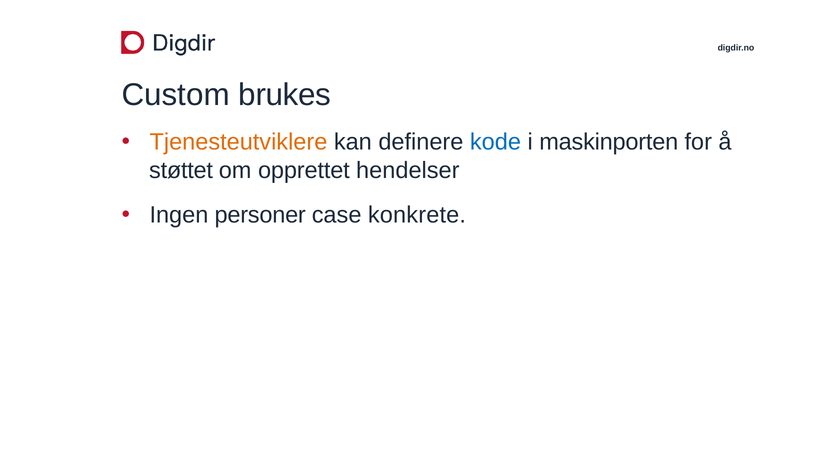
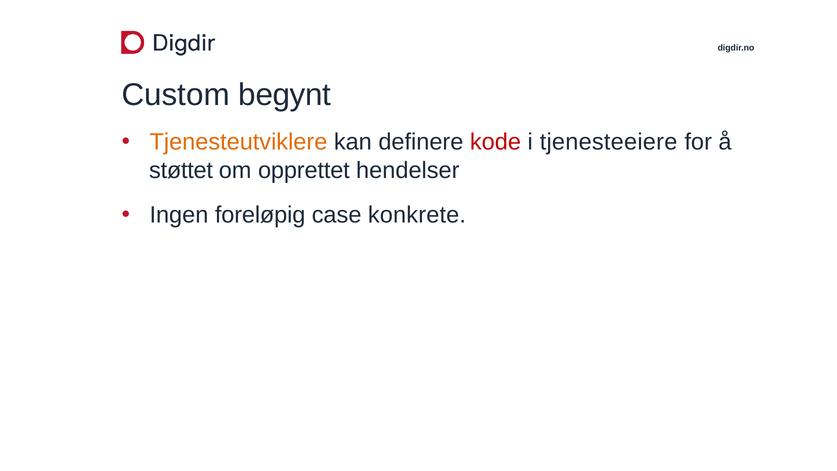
brukes: brukes -> begynt
kode colour: blue -> red
maskinporten: maskinporten -> tjenesteeiere
personer: personer -> foreløpig
